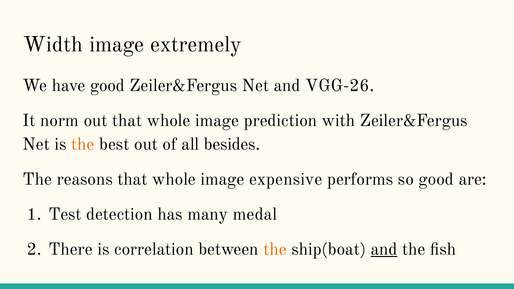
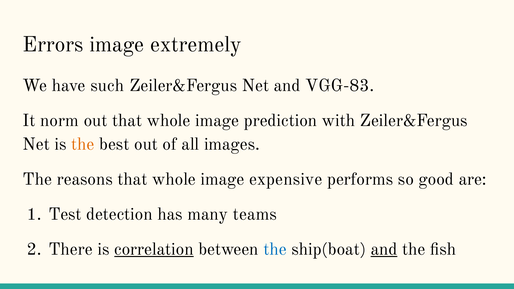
Width: Width -> Errors
have good: good -> such
VGG-26: VGG-26 -> VGG-83
besides: besides -> images
medal: medal -> teams
correlation underline: none -> present
the at (275, 249) colour: orange -> blue
